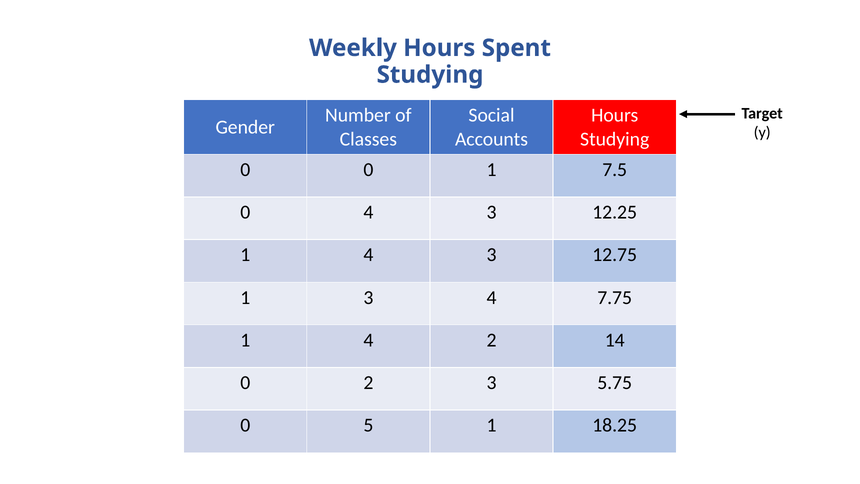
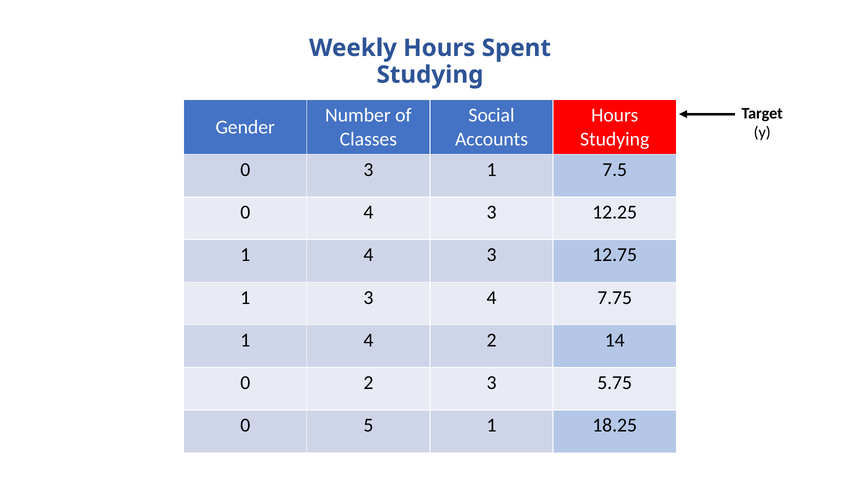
0 0: 0 -> 3
